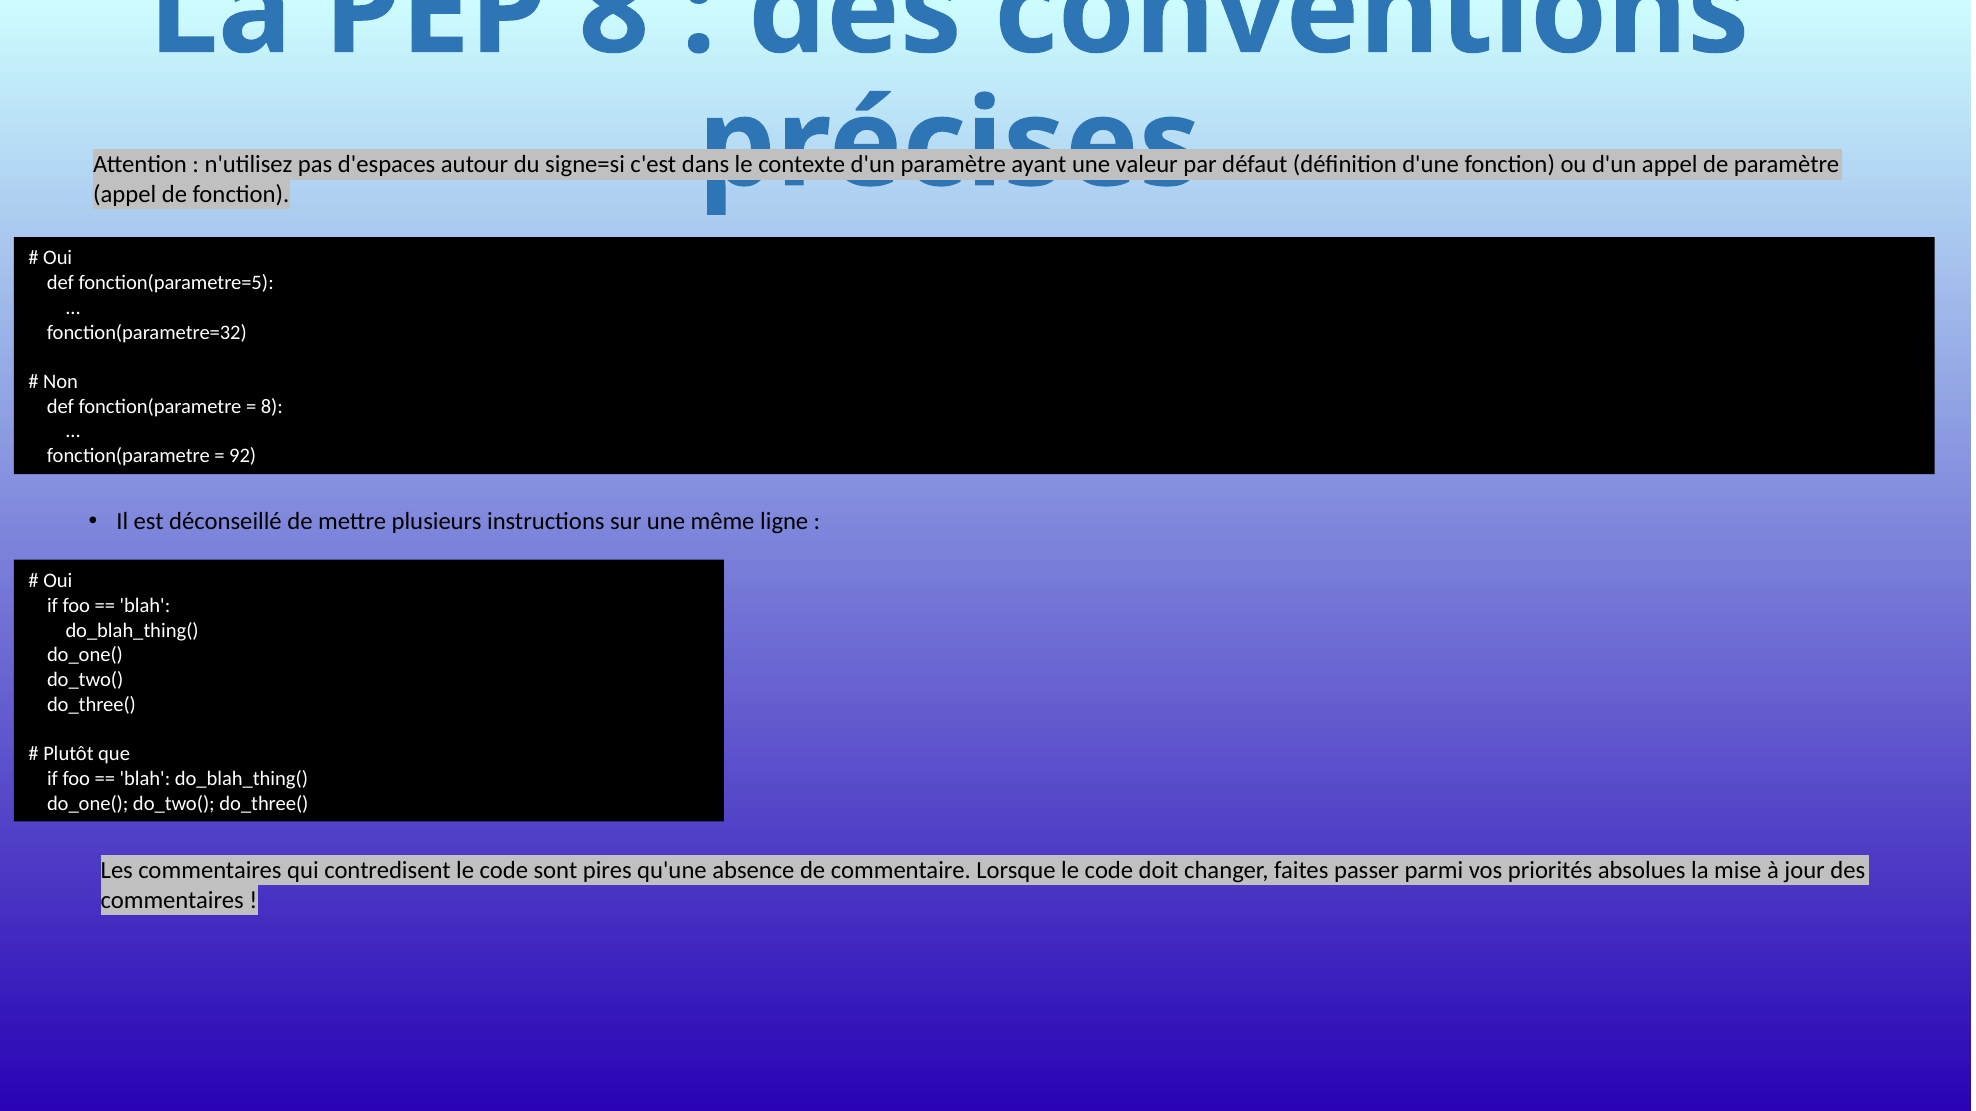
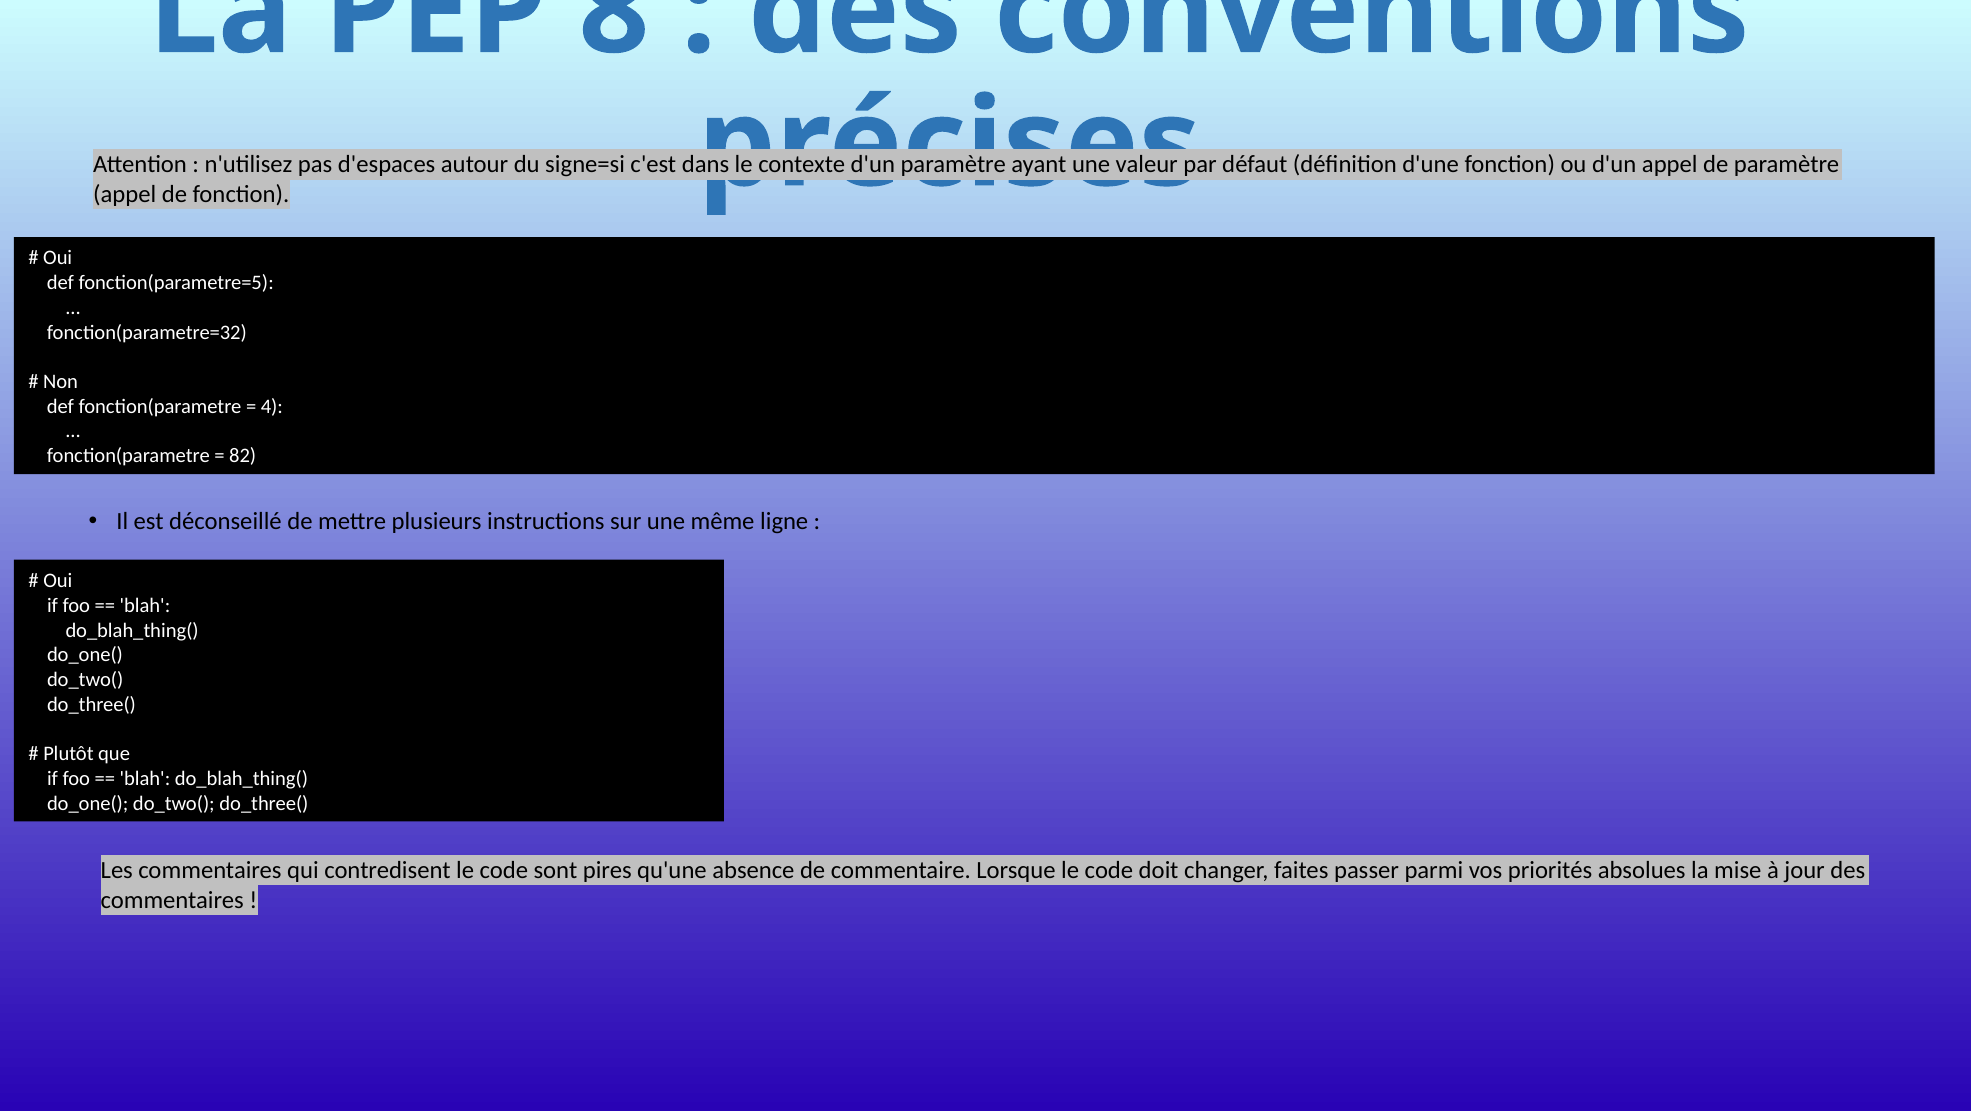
8 at (272, 407): 8 -> 4
92: 92 -> 82
